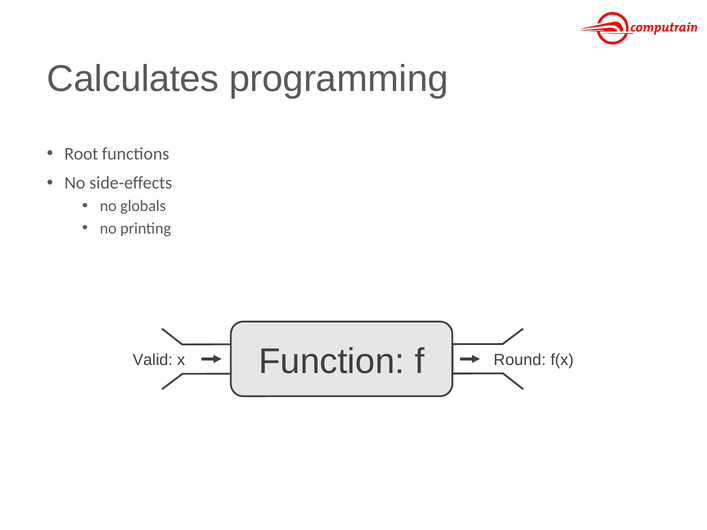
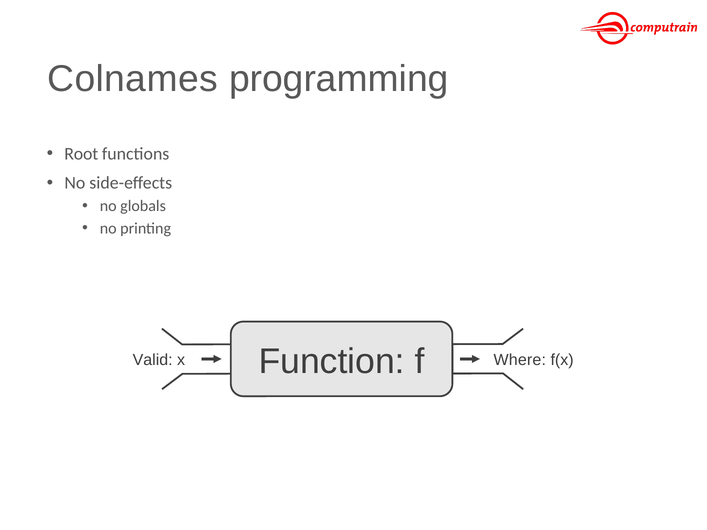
Calculates: Calculates -> Colnames
Round: Round -> Where
